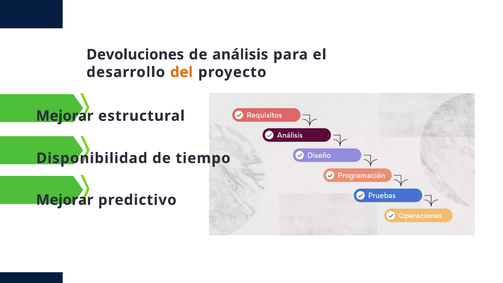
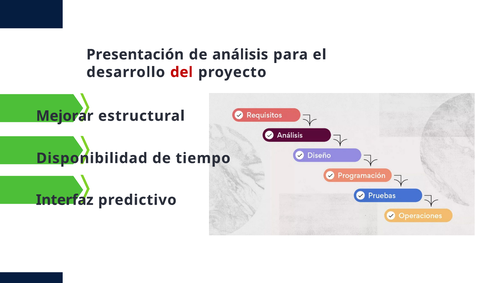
Devoluciones: Devoluciones -> Presentación
del colour: orange -> red
Mejorar at (65, 200): Mejorar -> Interfaz
